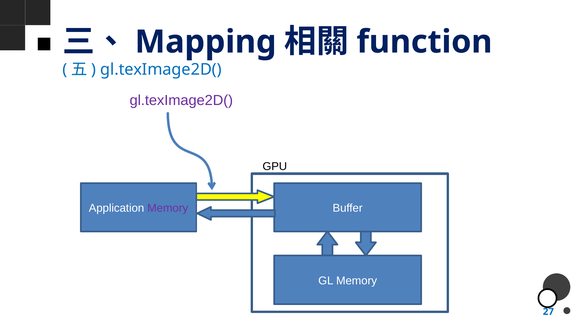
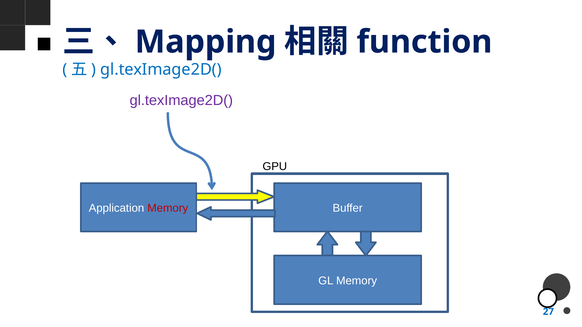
Memory at (168, 208) colour: purple -> red
